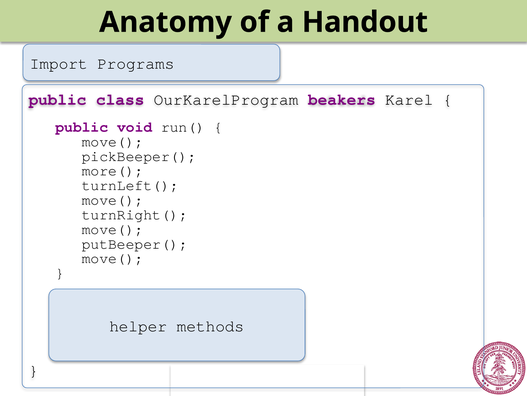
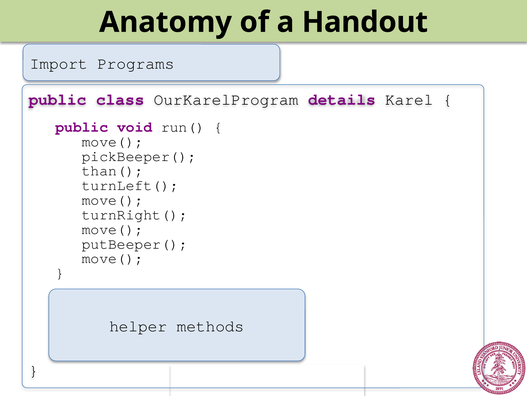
beakers: beakers -> details
more(: more( -> than(
